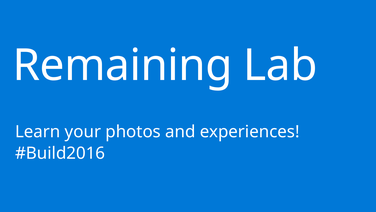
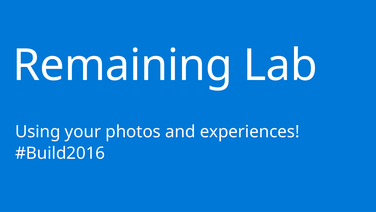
Learn: Learn -> Using
